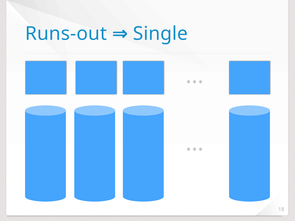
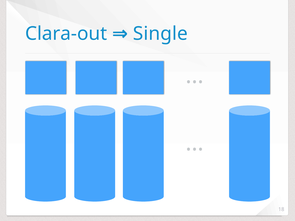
Runs-out: Runs-out -> Clara-out
